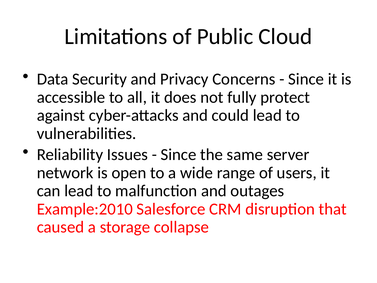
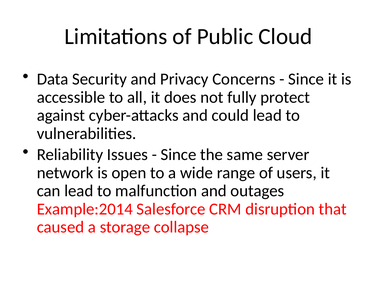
Example:2010: Example:2010 -> Example:2014
